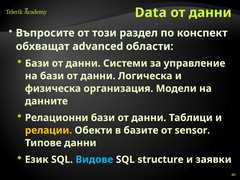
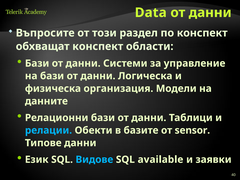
обхващат advanced: advanced -> конспект
релации colour: yellow -> light blue
structure: structure -> available
